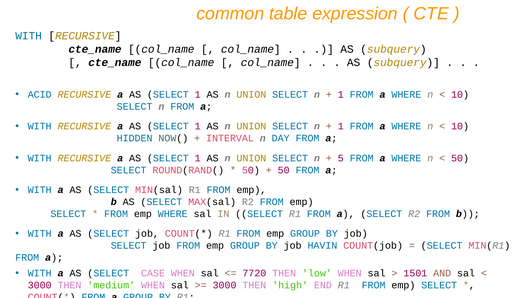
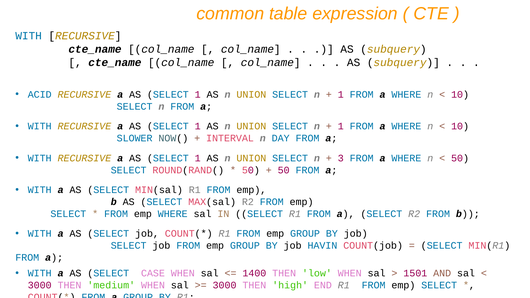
HIDDEN: HIDDEN -> SLOWER
5: 5 -> 3
7720: 7720 -> 1400
